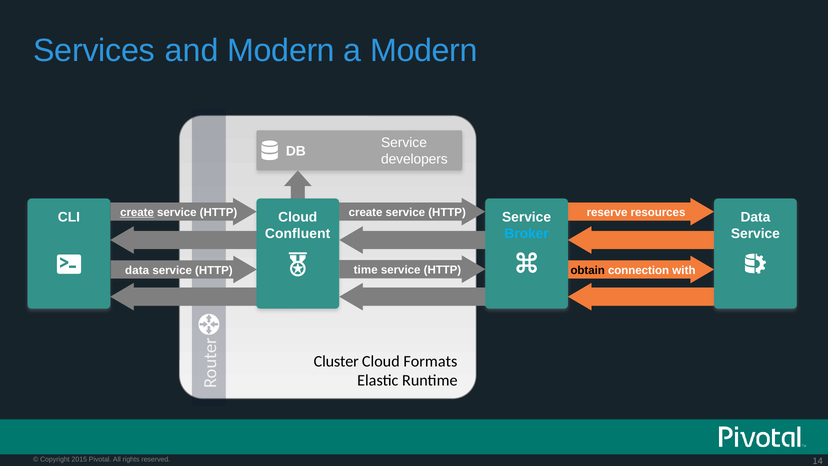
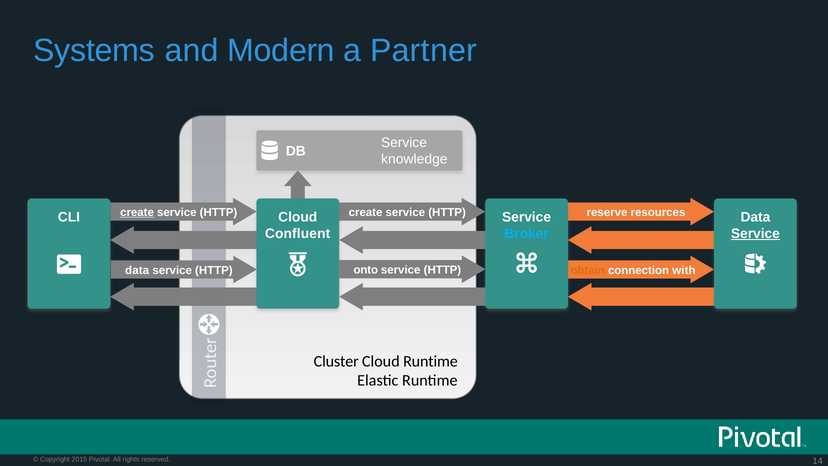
Services: Services -> Systems
a Modern: Modern -> Partner
developers: developers -> knowledge
Service at (755, 234) underline: none -> present
time: time -> onto
obtain colour: black -> orange
Cloud Formats: Formats -> Runtime
